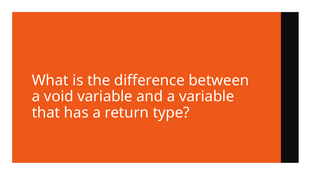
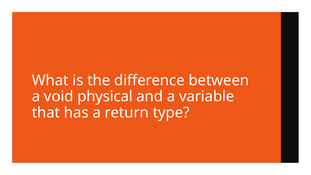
void variable: variable -> physical
